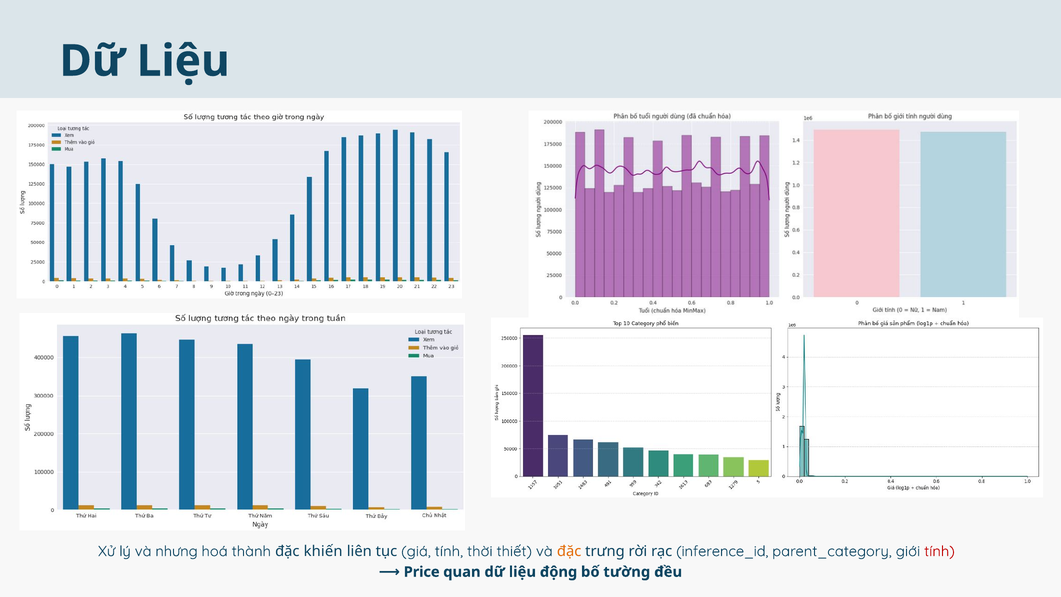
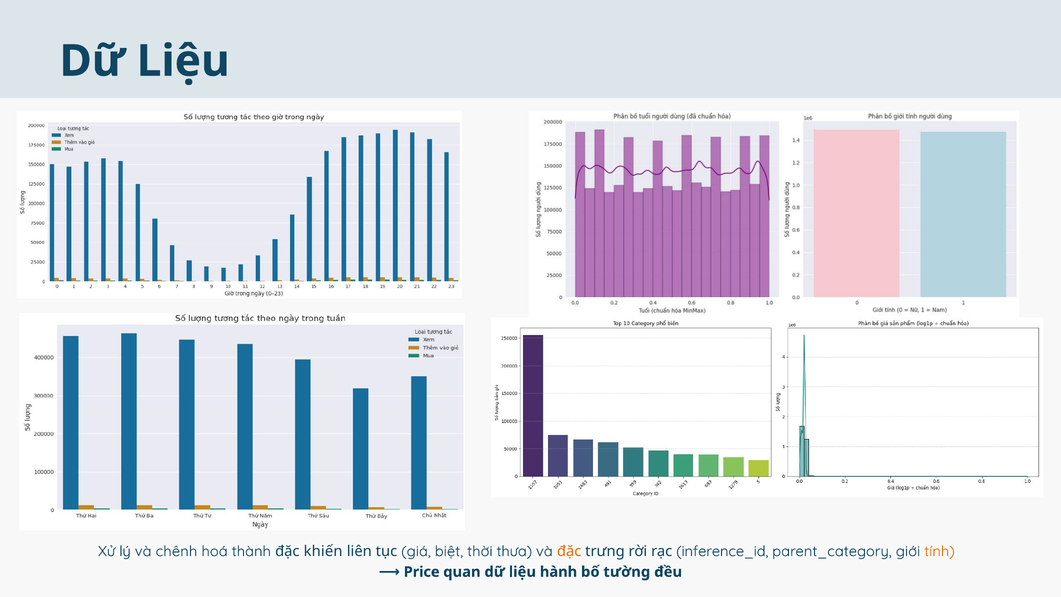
nhưng: nhưng -> chênh
giá tính: tính -> biệt
thiết: thiết -> thưa
tính at (940, 551) colour: red -> orange
động: động -> hành
